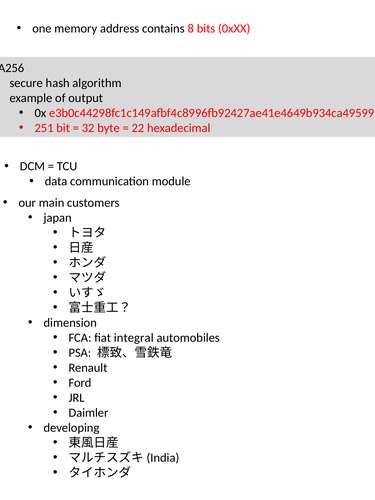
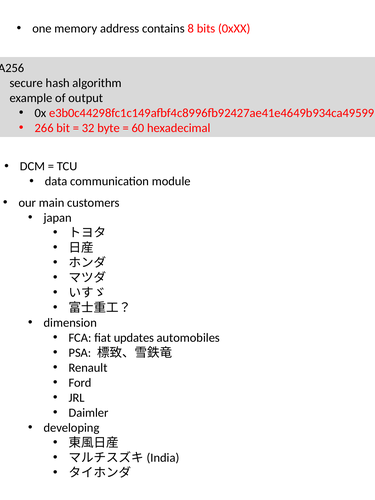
251: 251 -> 266
22: 22 -> 60
integral: integral -> updates
